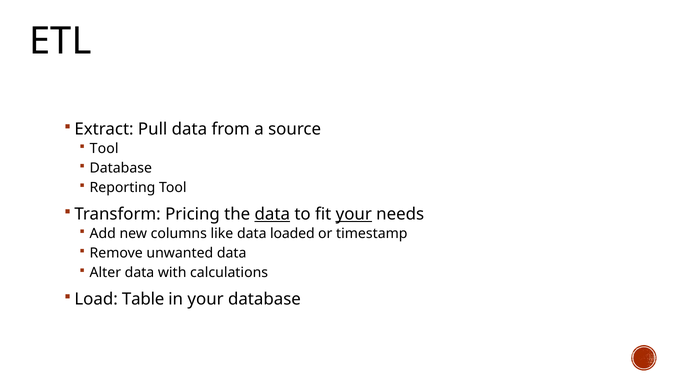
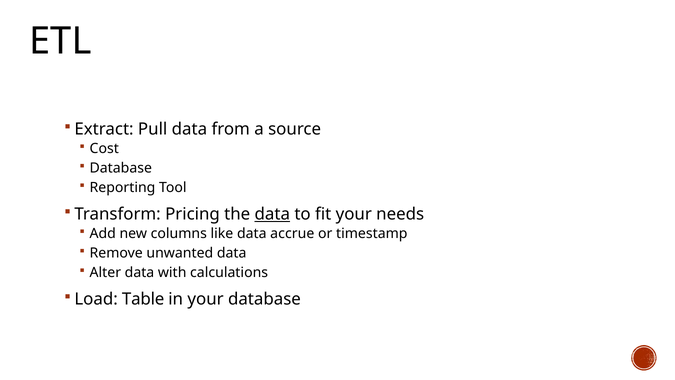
Tool at (104, 149): Tool -> Cost
your at (354, 214) underline: present -> none
loaded: loaded -> accrue
